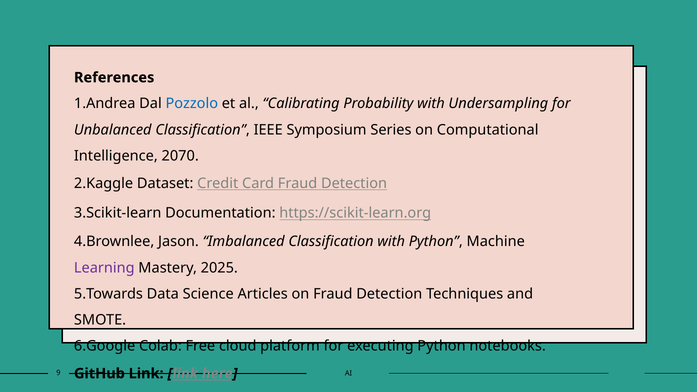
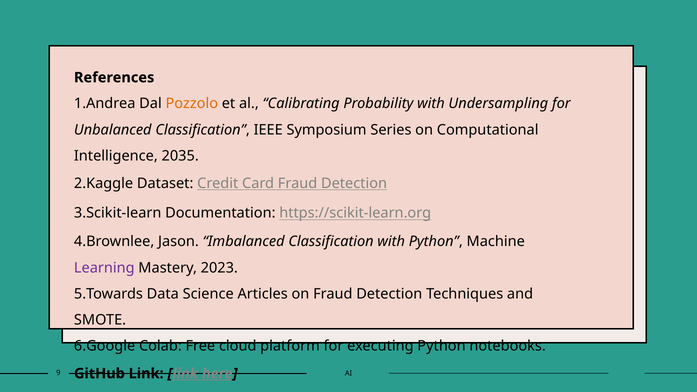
Pozzolo colour: blue -> orange
2070: 2070 -> 2035
2025: 2025 -> 2023
